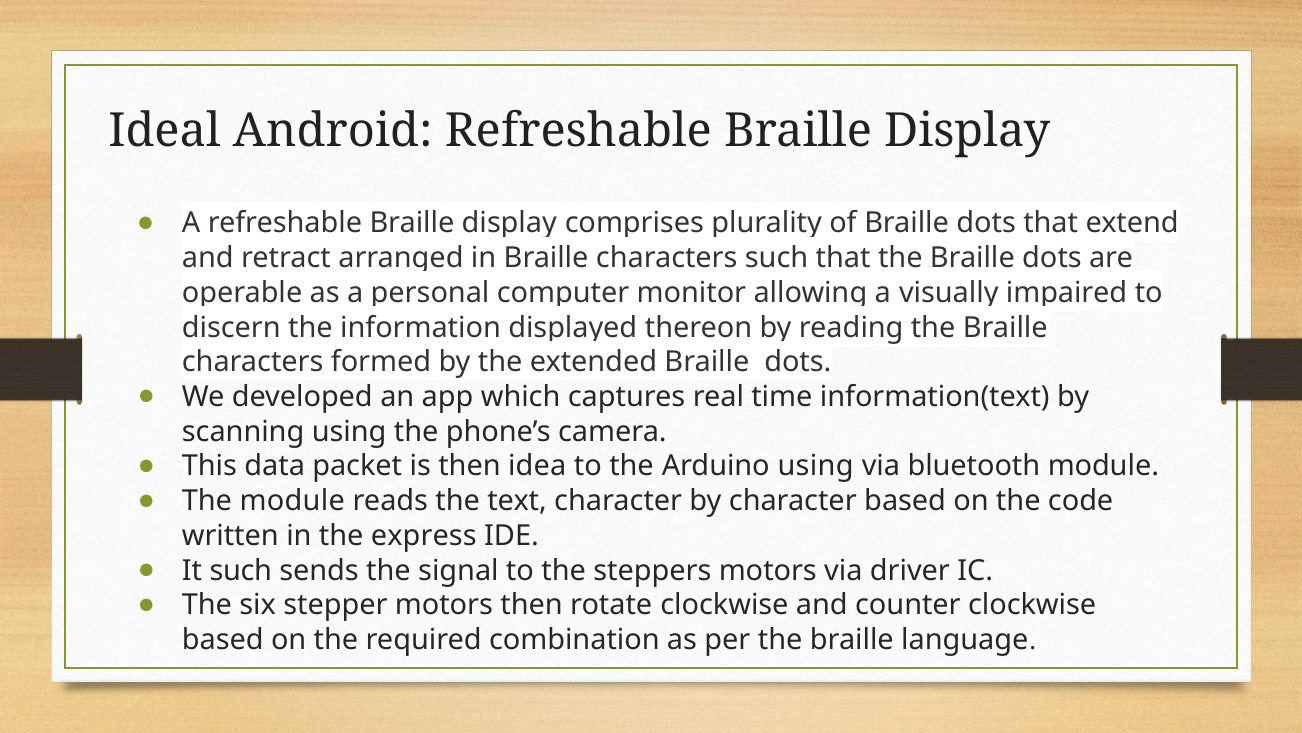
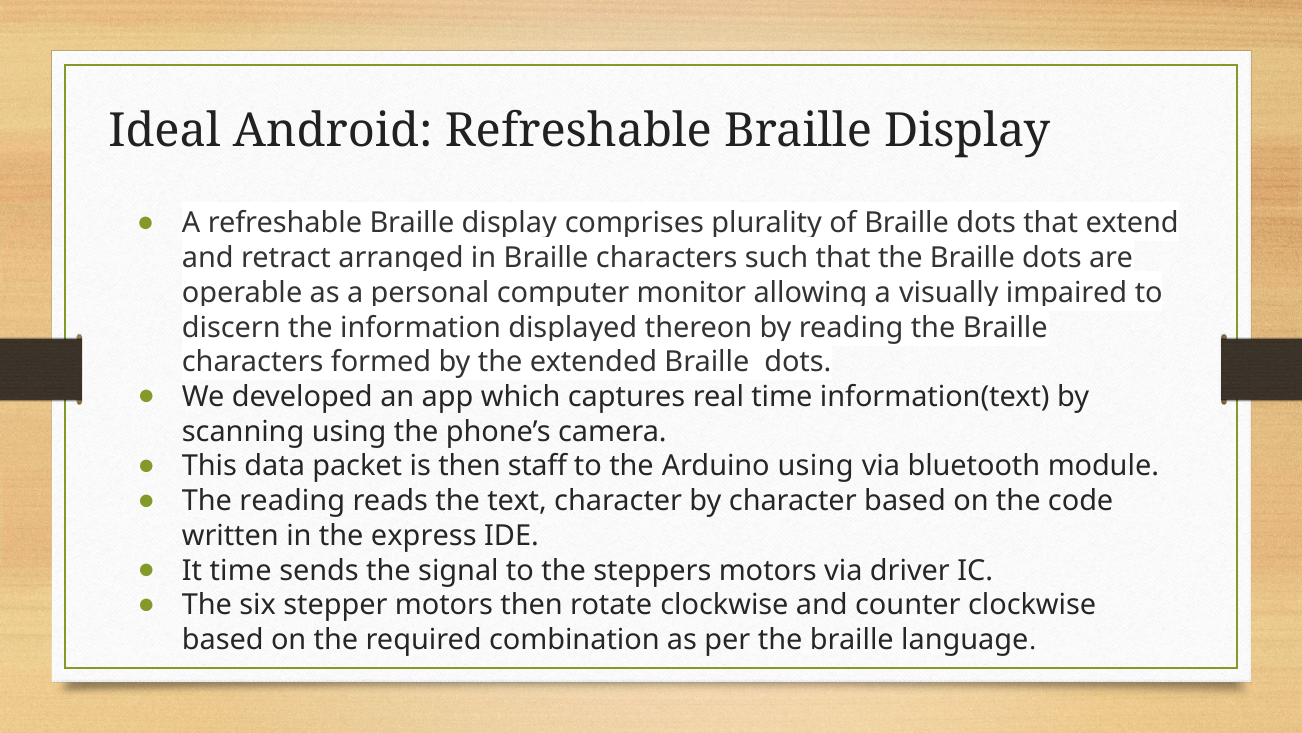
idea: idea -> staff
The module: module -> reading
It such: such -> time
